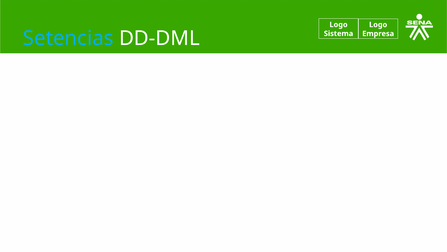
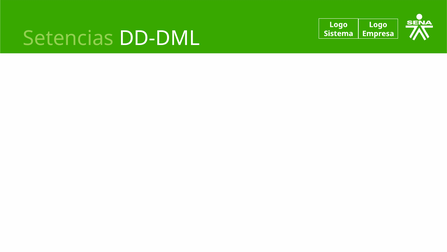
Setencias colour: light blue -> light green
